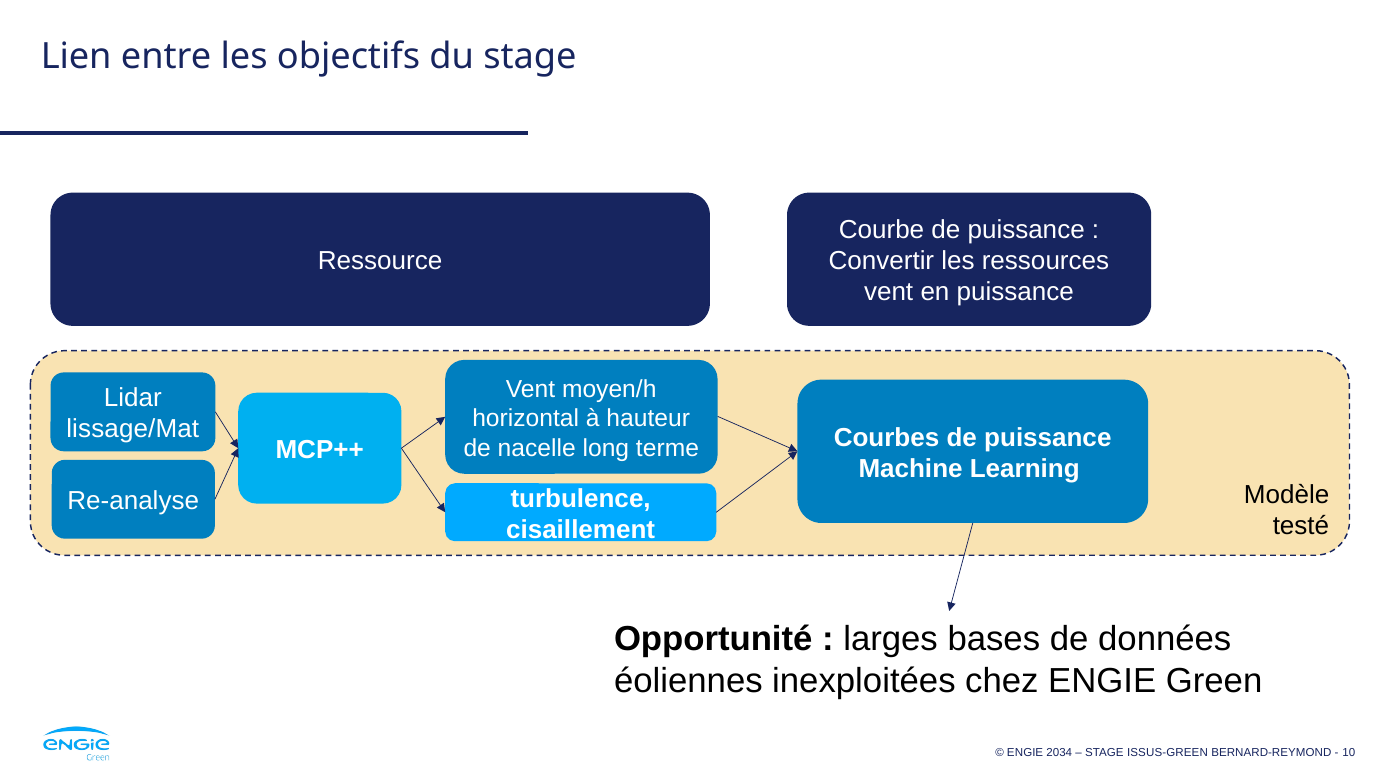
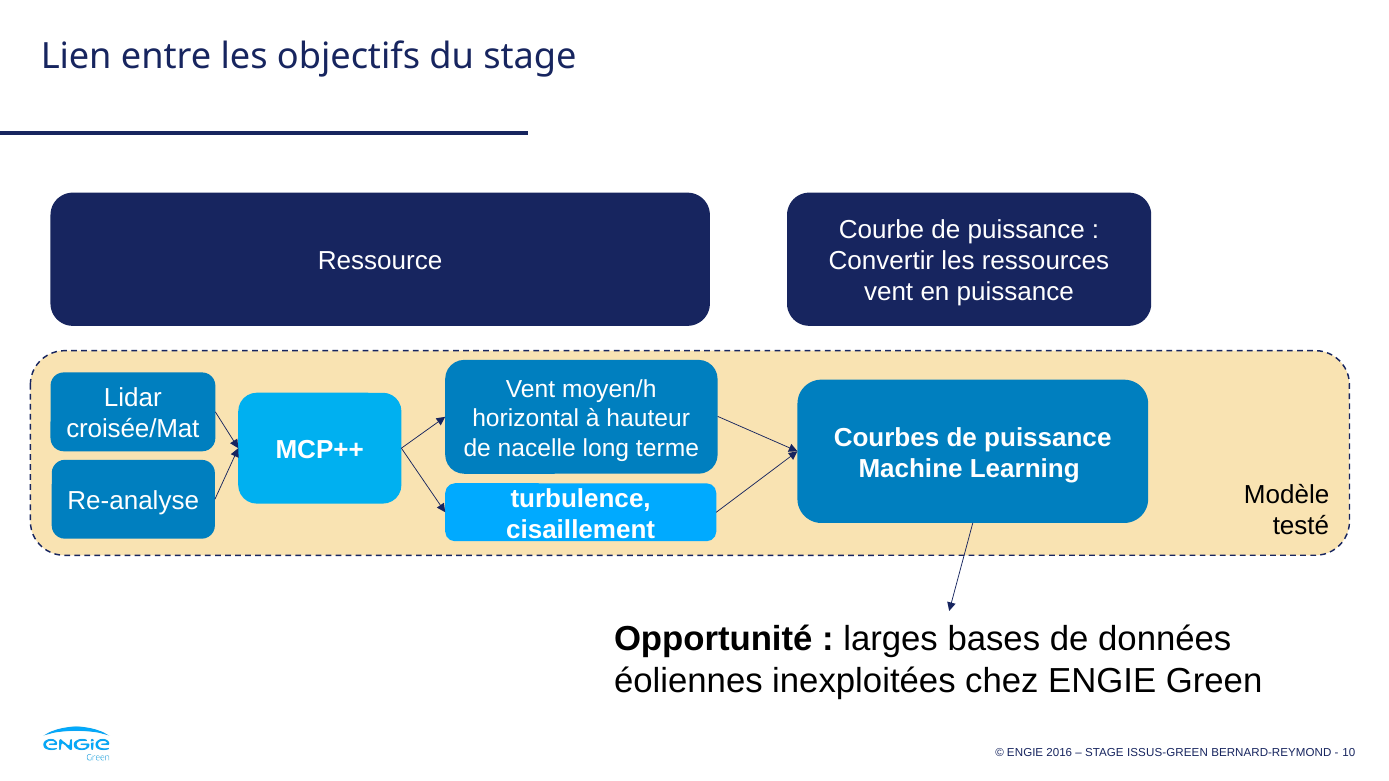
lissage/Mat: lissage/Mat -> croisée/Mat
2034: 2034 -> 2016
